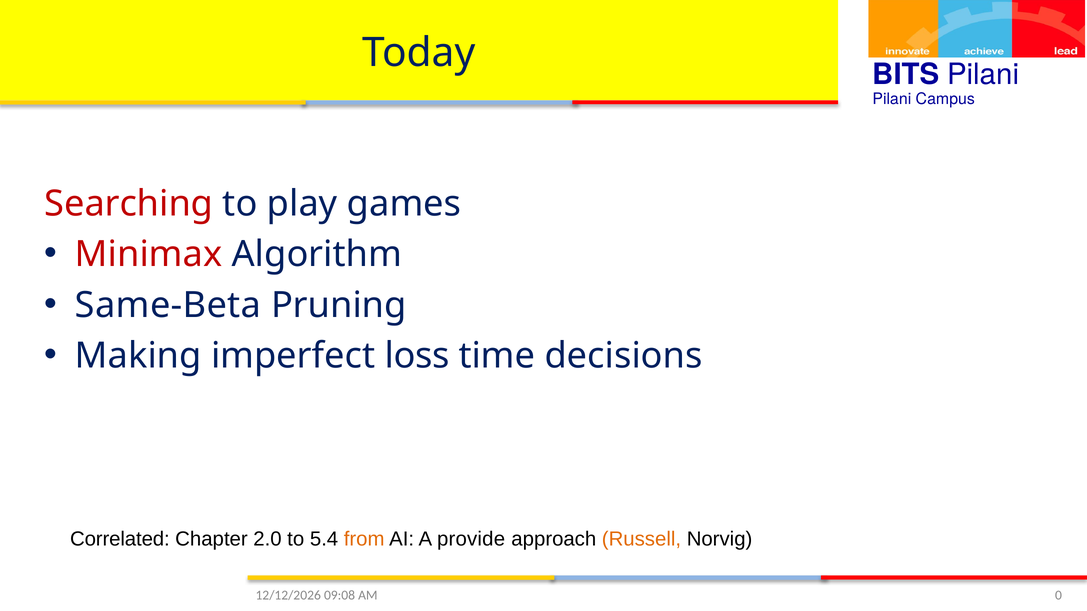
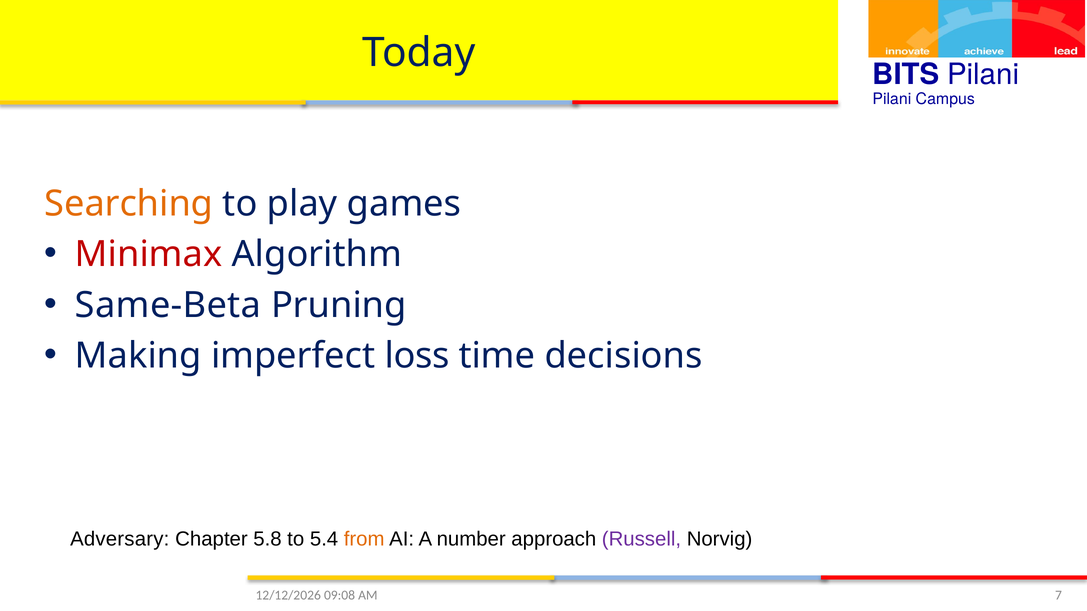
Searching colour: red -> orange
Correlated: Correlated -> Adversary
2.0: 2.0 -> 5.8
provide: provide -> number
Russell colour: orange -> purple
0: 0 -> 7
